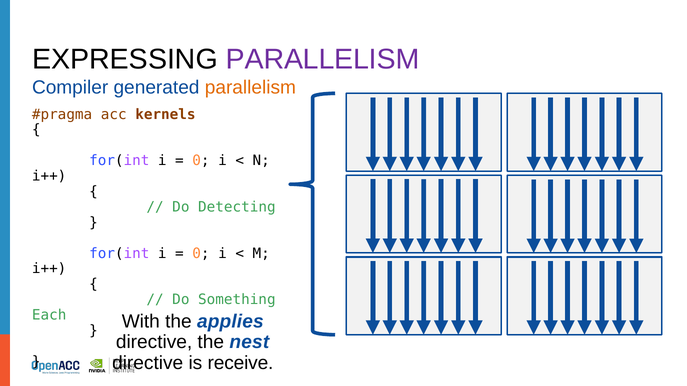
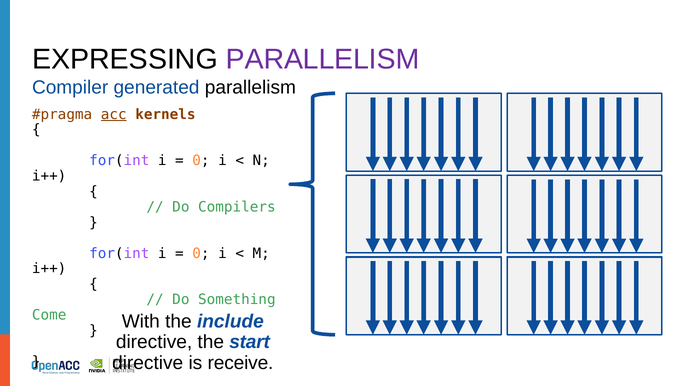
parallelism at (250, 87) colour: orange -> black
acc underline: none -> present
Detecting: Detecting -> Compilers
Each: Each -> Come
applies: applies -> include
nest: nest -> start
